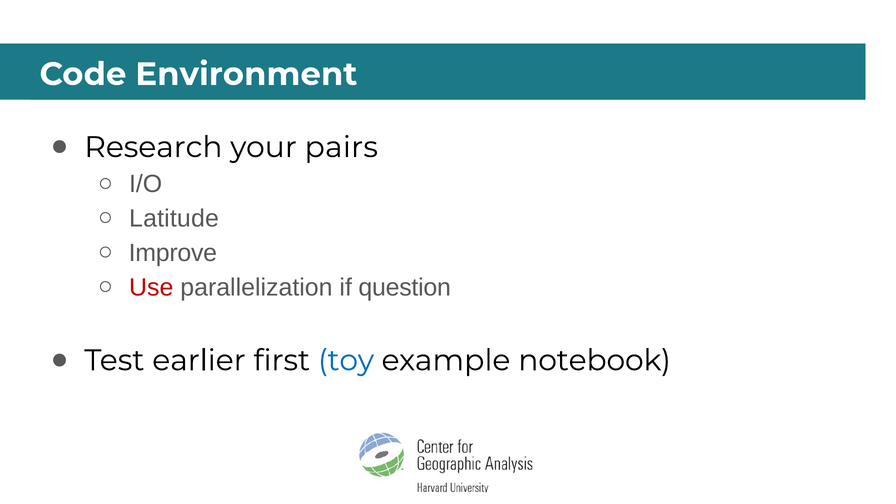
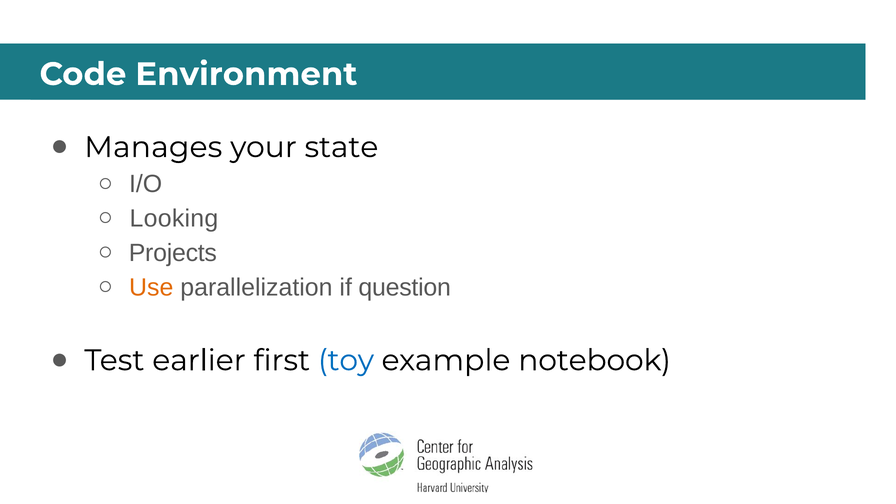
Research: Research -> Manages
pairs: pairs -> state
Latitude: Latitude -> Looking
Improve: Improve -> Projects
Use colour: red -> orange
